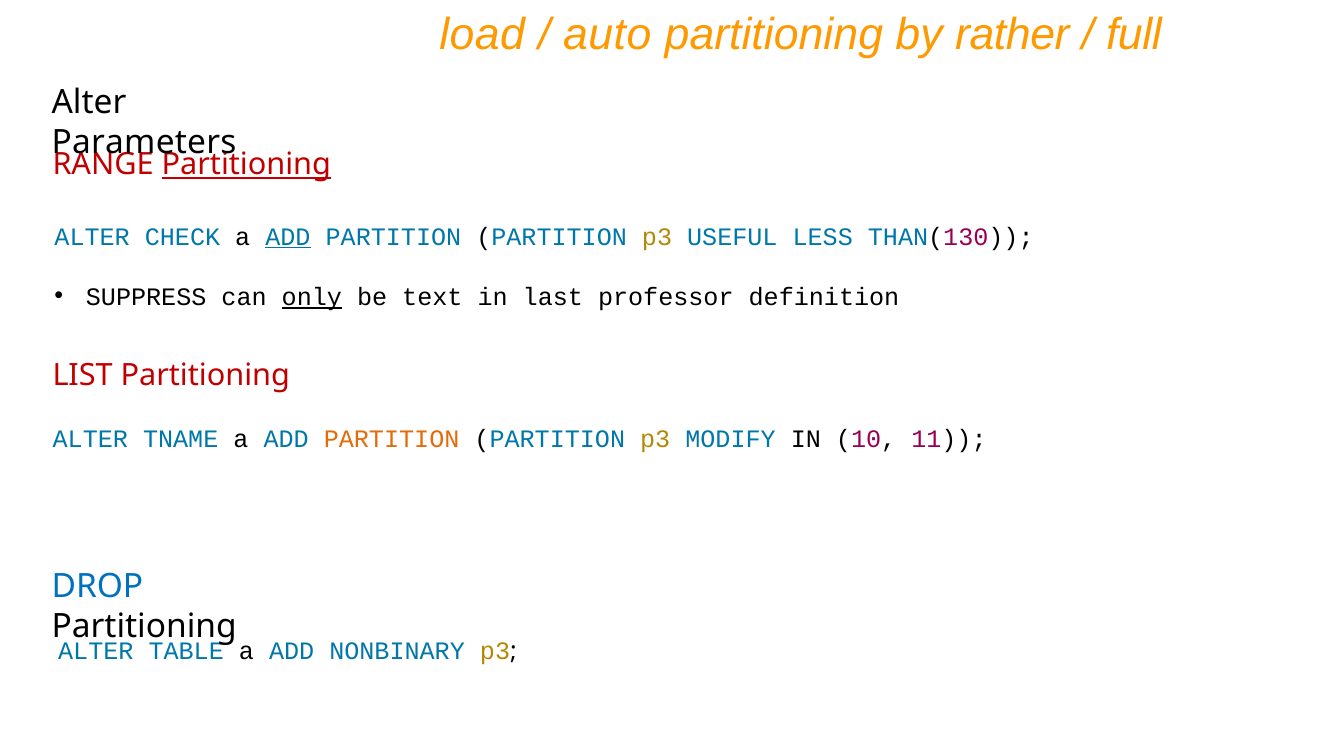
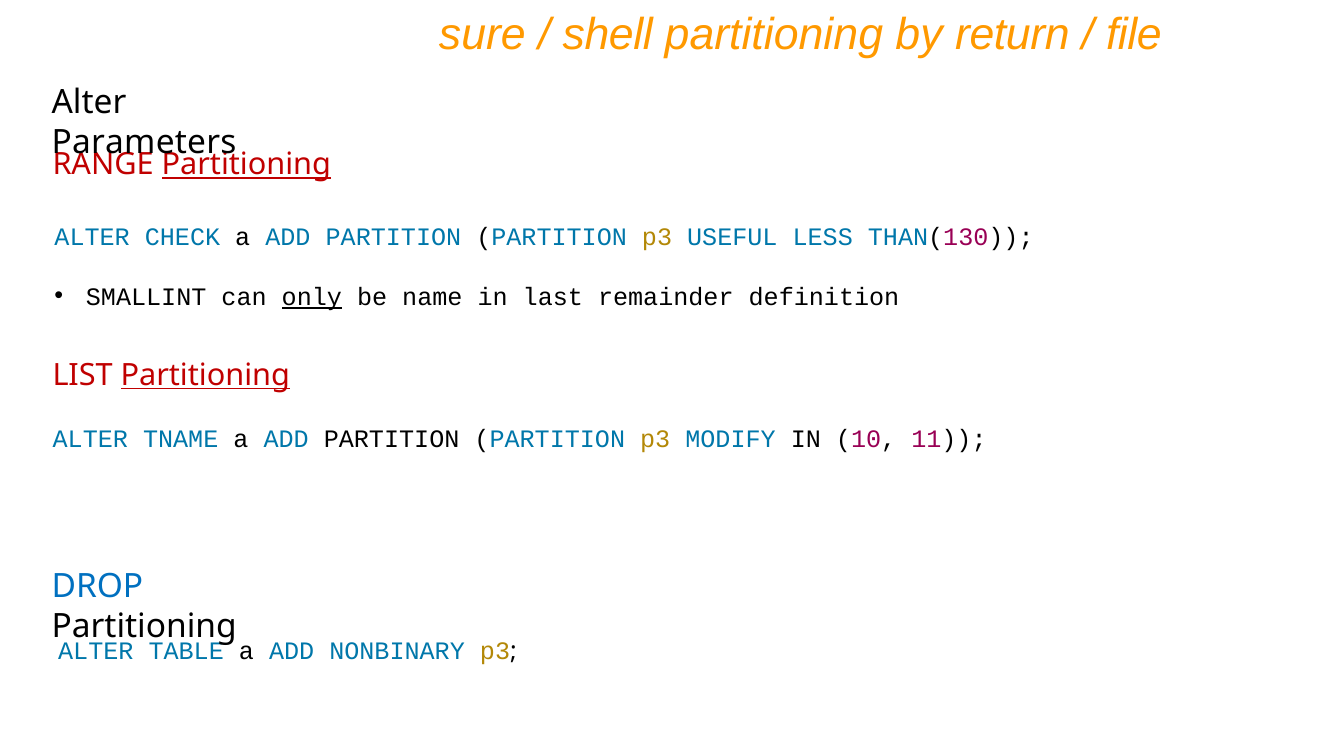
load: load -> sure
auto: auto -> shell
rather: rather -> return
full: full -> file
ADD at (288, 237) underline: present -> none
SUPPRESS: SUPPRESS -> SMALLINT
text: text -> name
professor: professor -> remainder
Partitioning at (205, 375) underline: none -> present
PARTITION at (392, 440) colour: orange -> black
